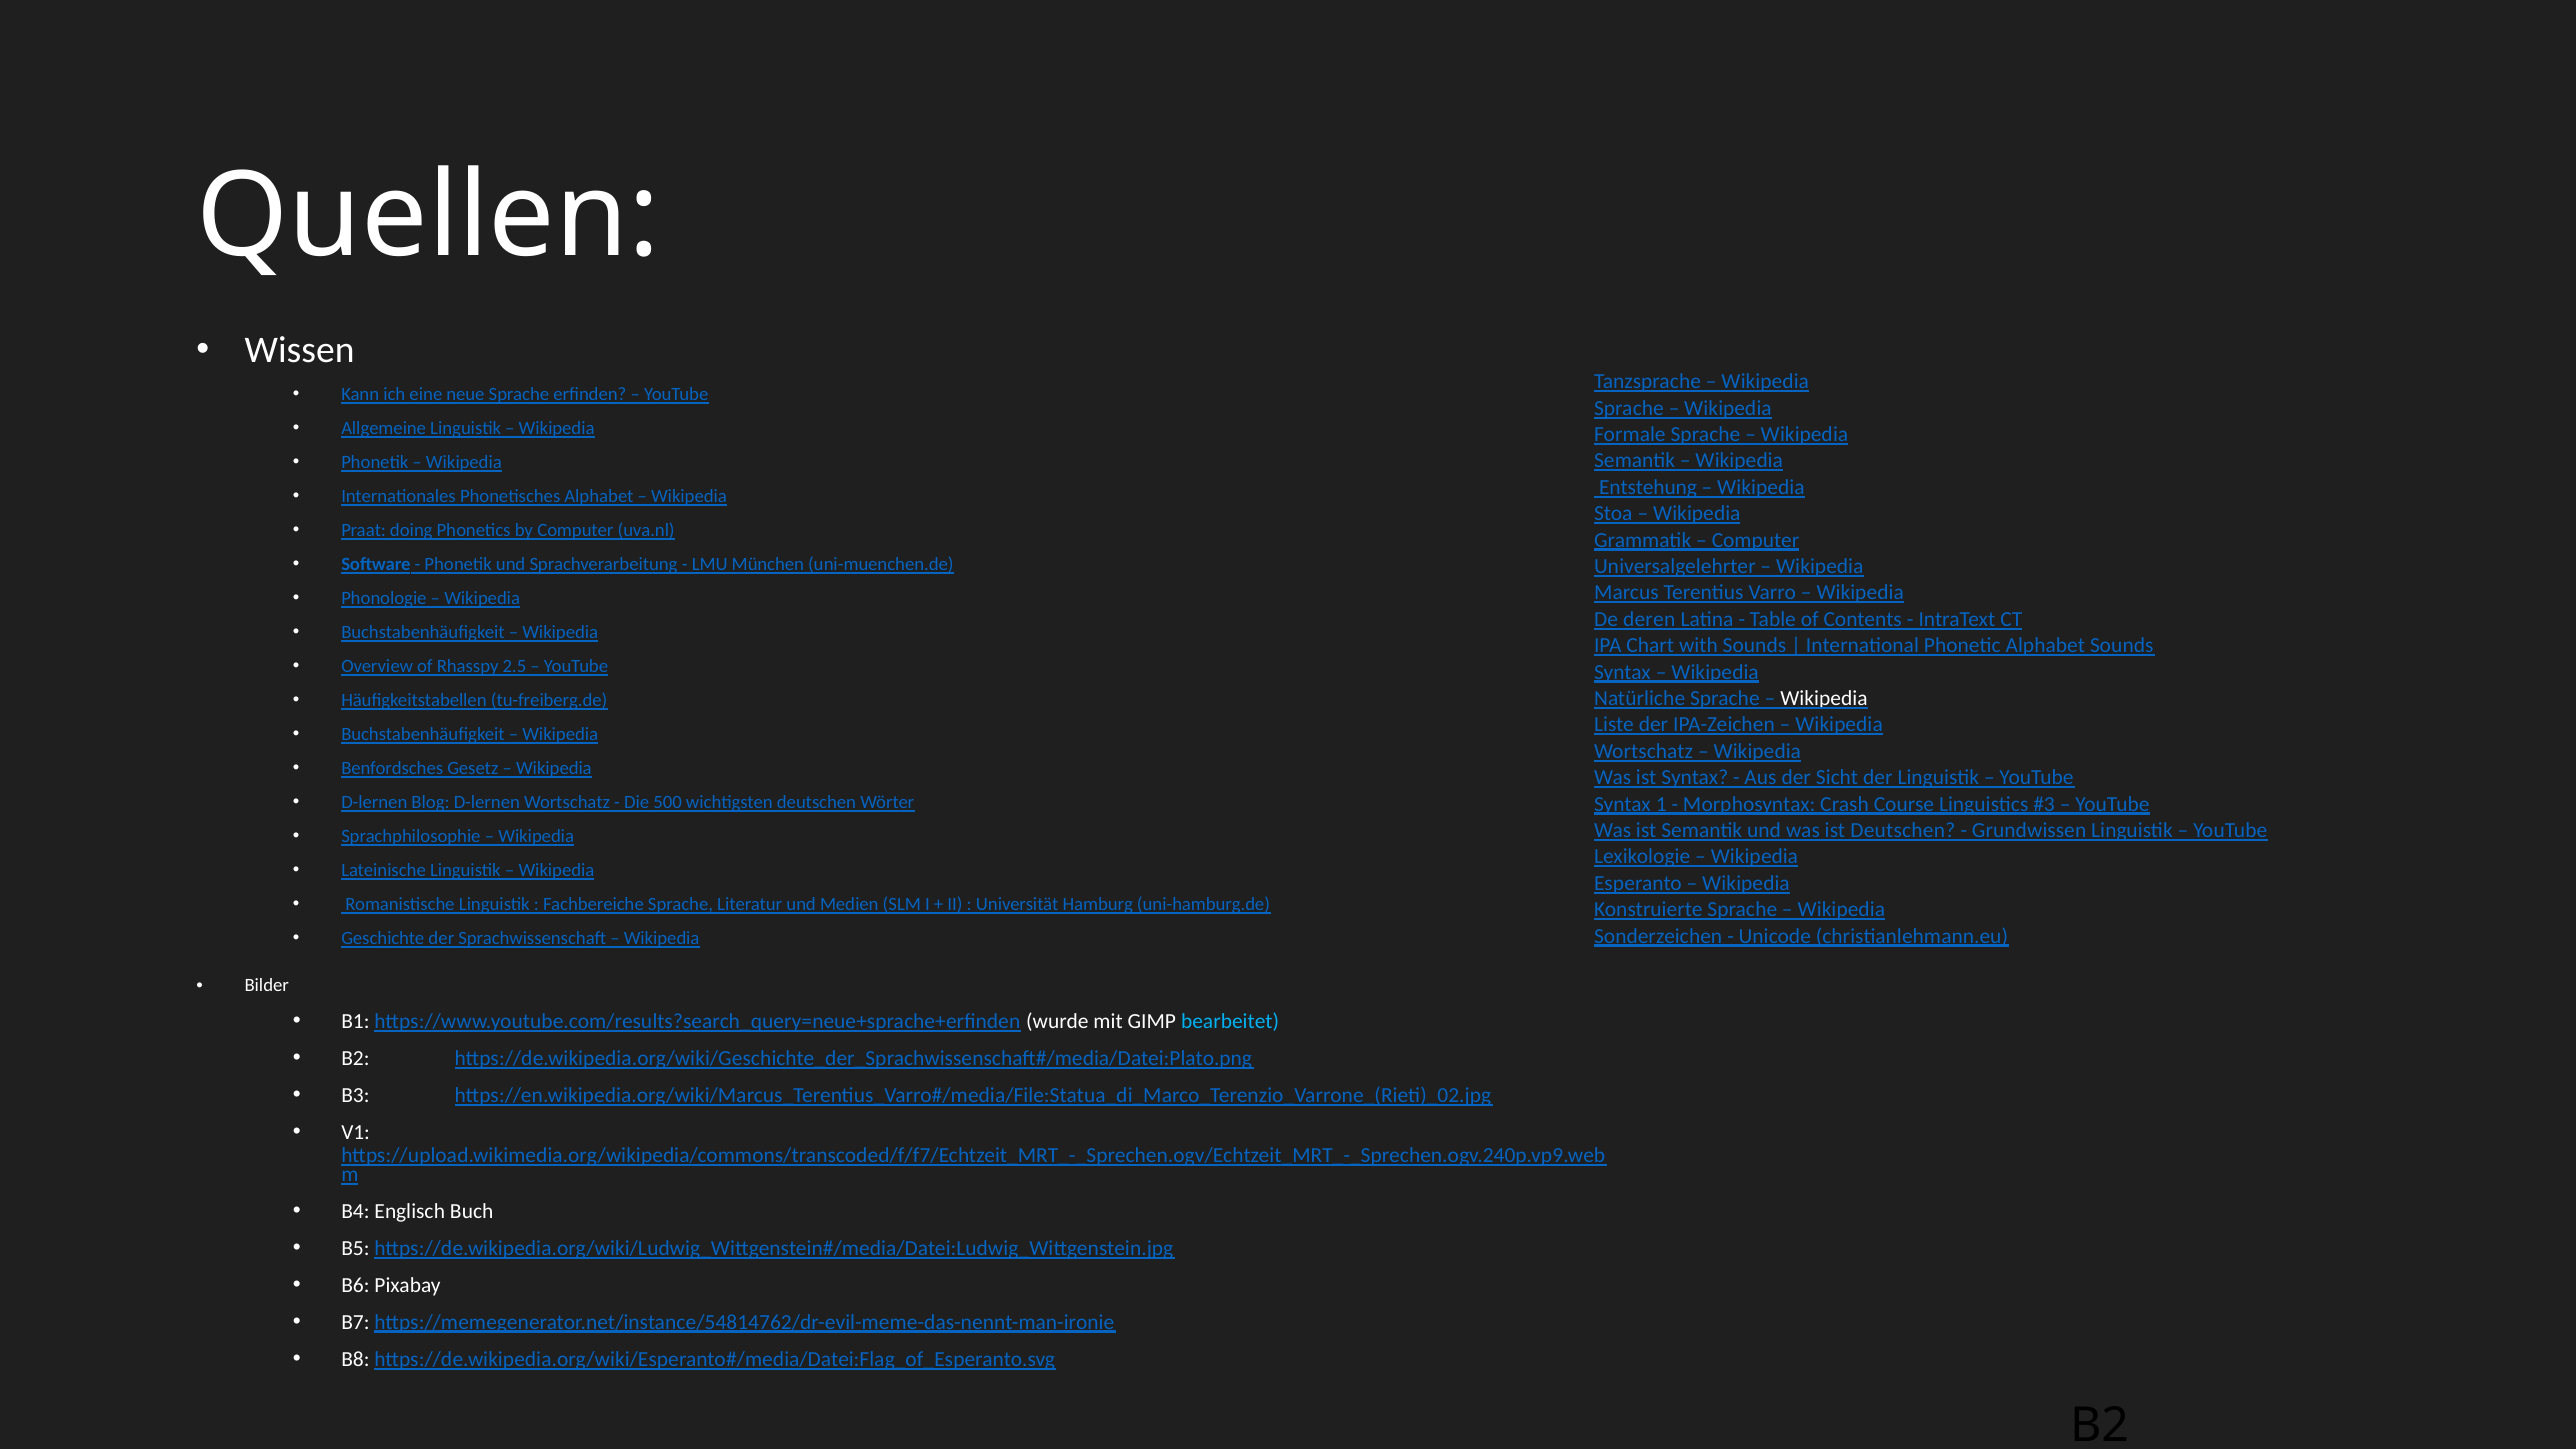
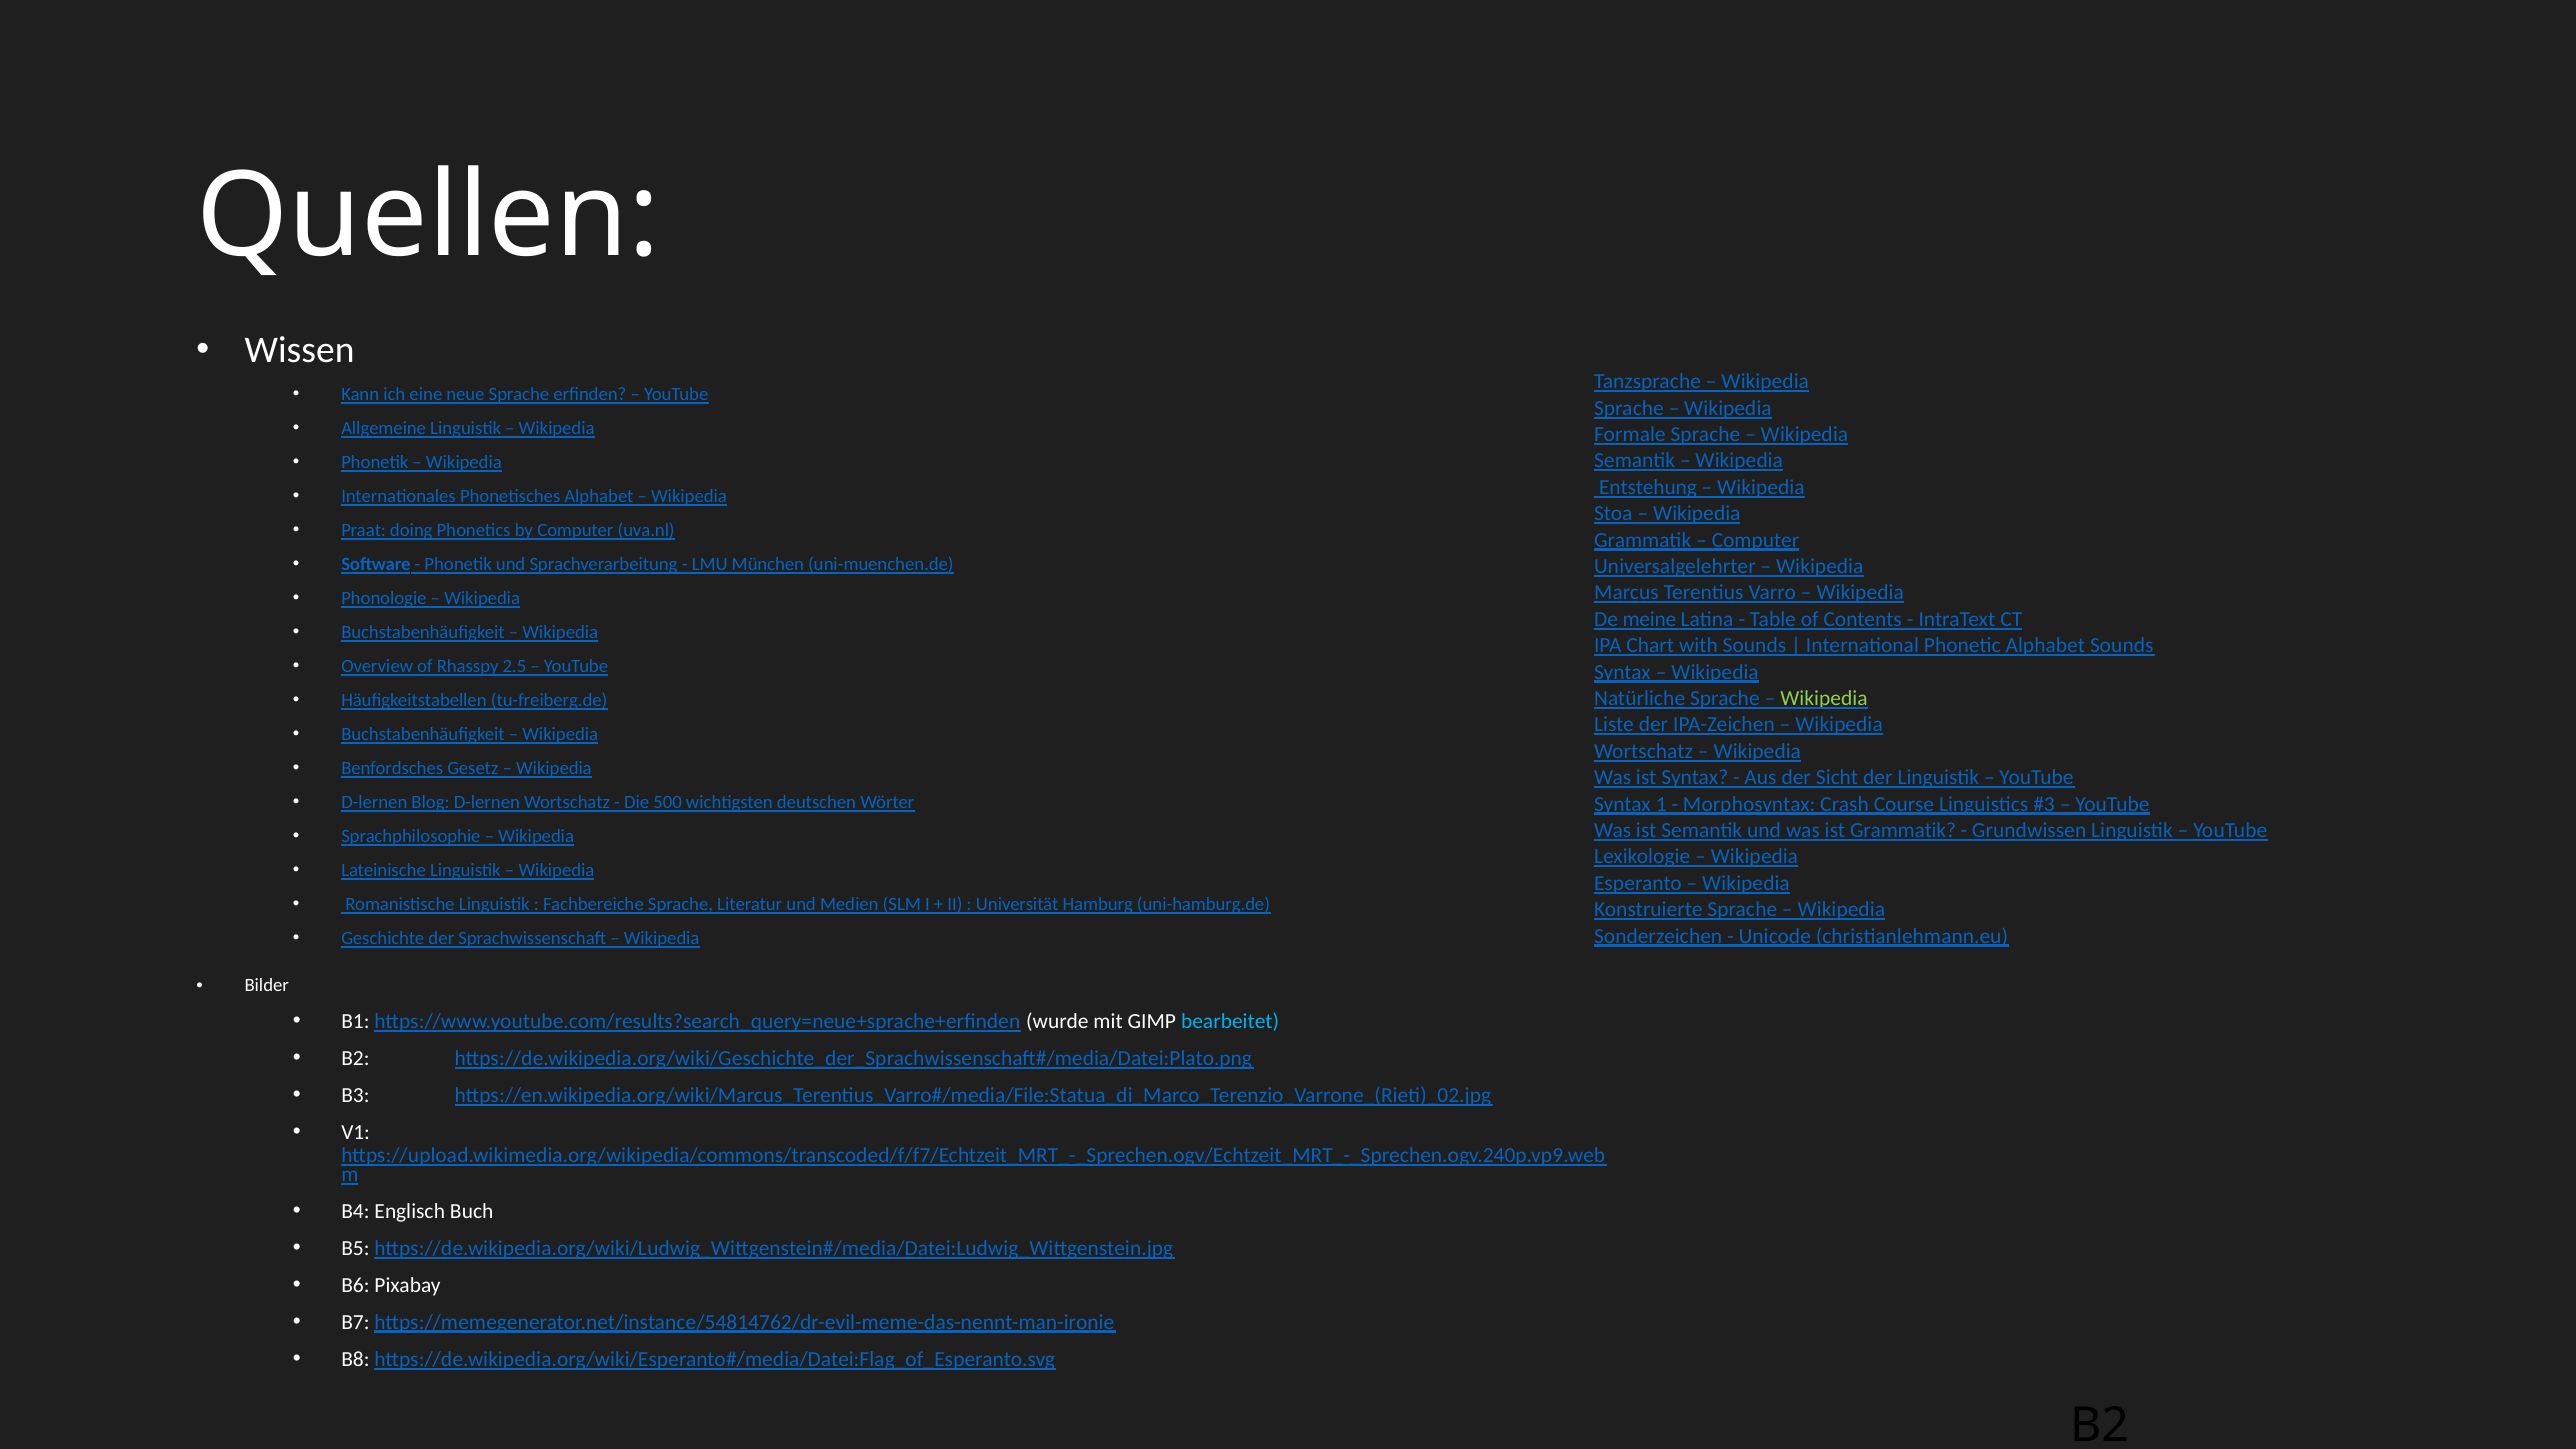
deren: deren -> meine
Wikipedia at (1824, 698) colour: white -> light green
ist Deutschen: Deutschen -> Grammatik
